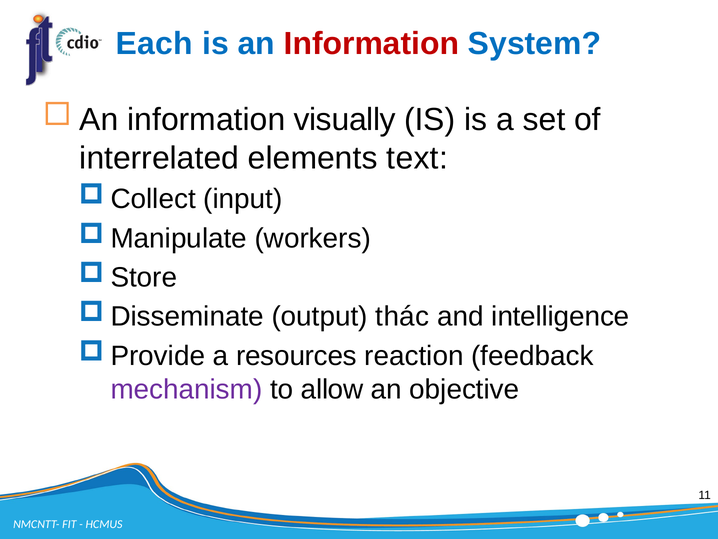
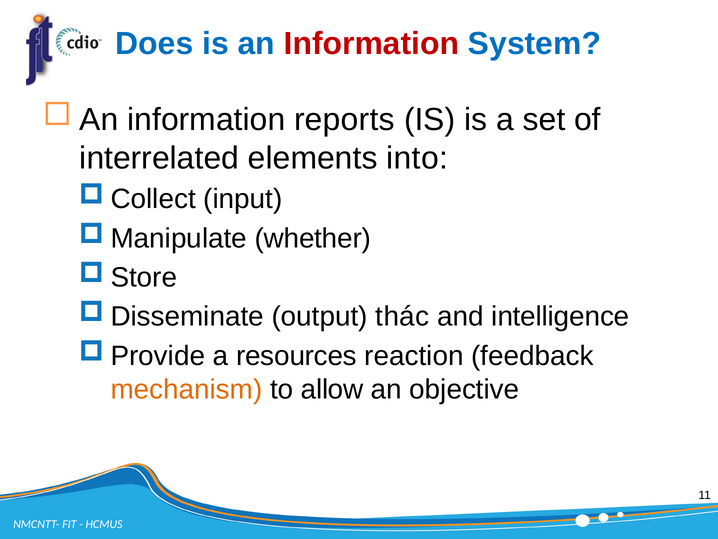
Each: Each -> Does
visually: visually -> reports
text: text -> into
workers: workers -> whether
mechanism colour: purple -> orange
